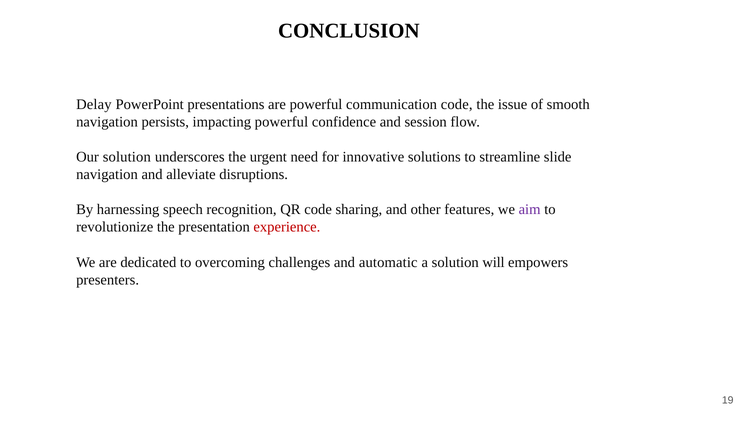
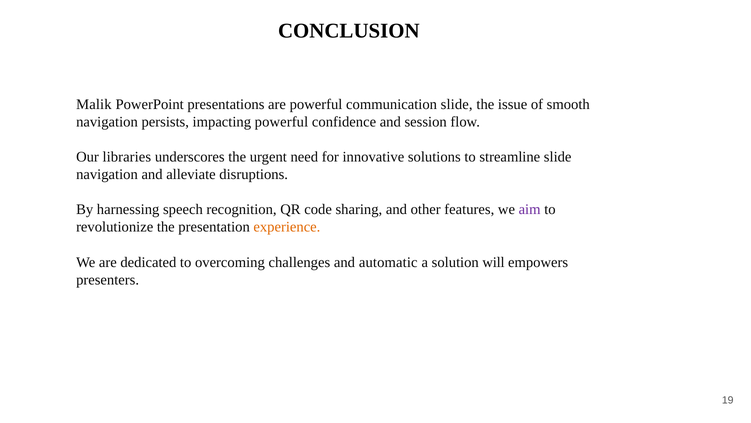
Delay: Delay -> Malik
communication code: code -> slide
Our solution: solution -> libraries
experience colour: red -> orange
